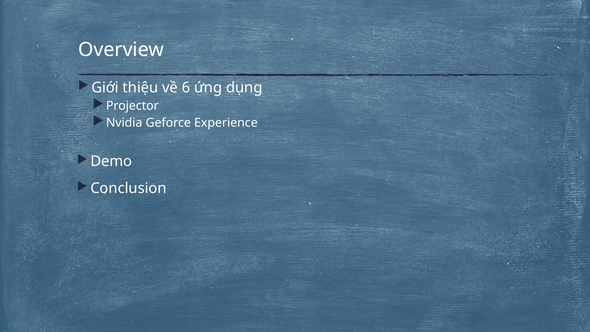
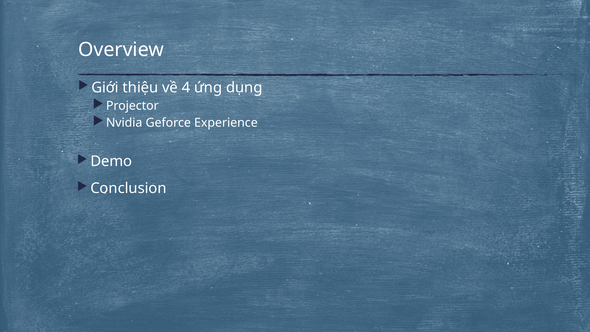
6: 6 -> 4
